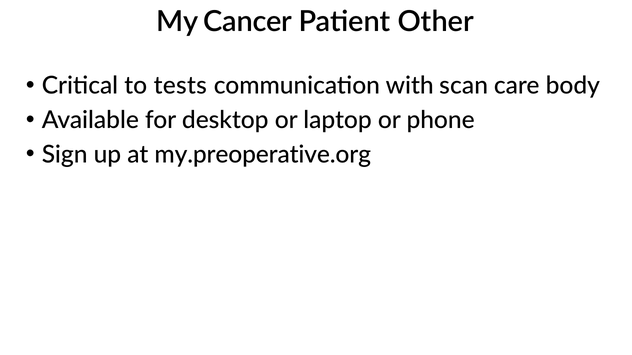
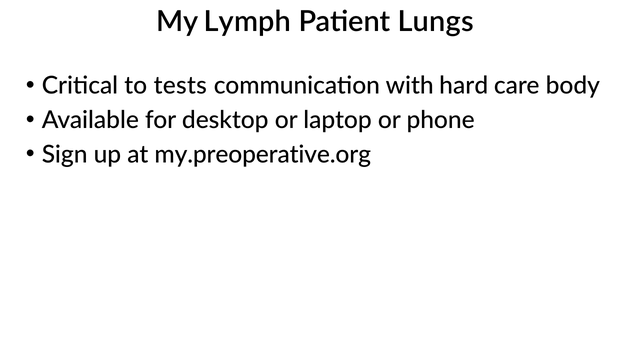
Cancer: Cancer -> Lymph
Other: Other -> Lungs
scan: scan -> hard
